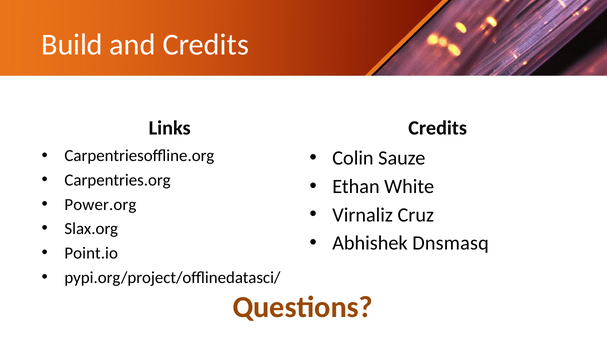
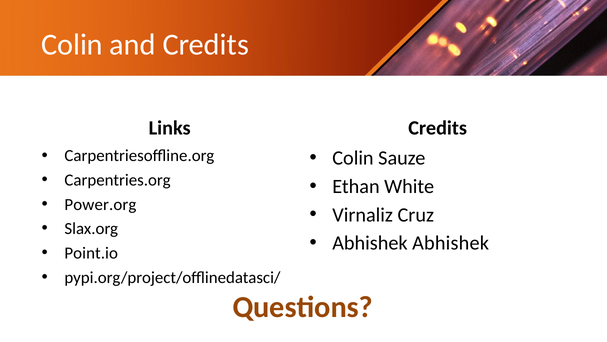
Build at (72, 45): Build -> Colin
Abhishek Dnsmasq: Dnsmasq -> Abhishek
